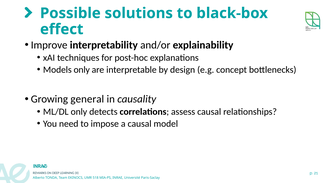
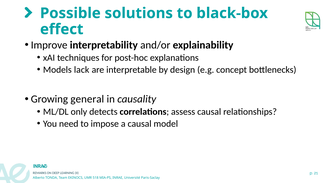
Models only: only -> lack
